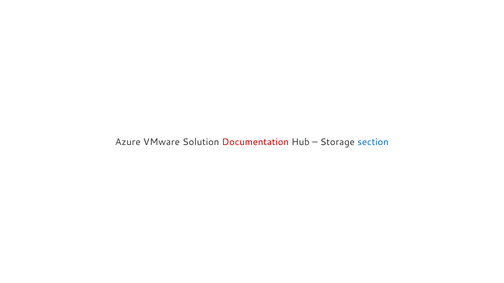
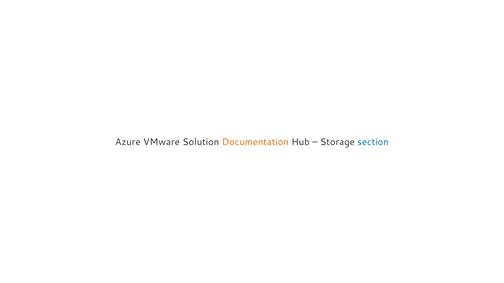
Documentation colour: red -> orange
